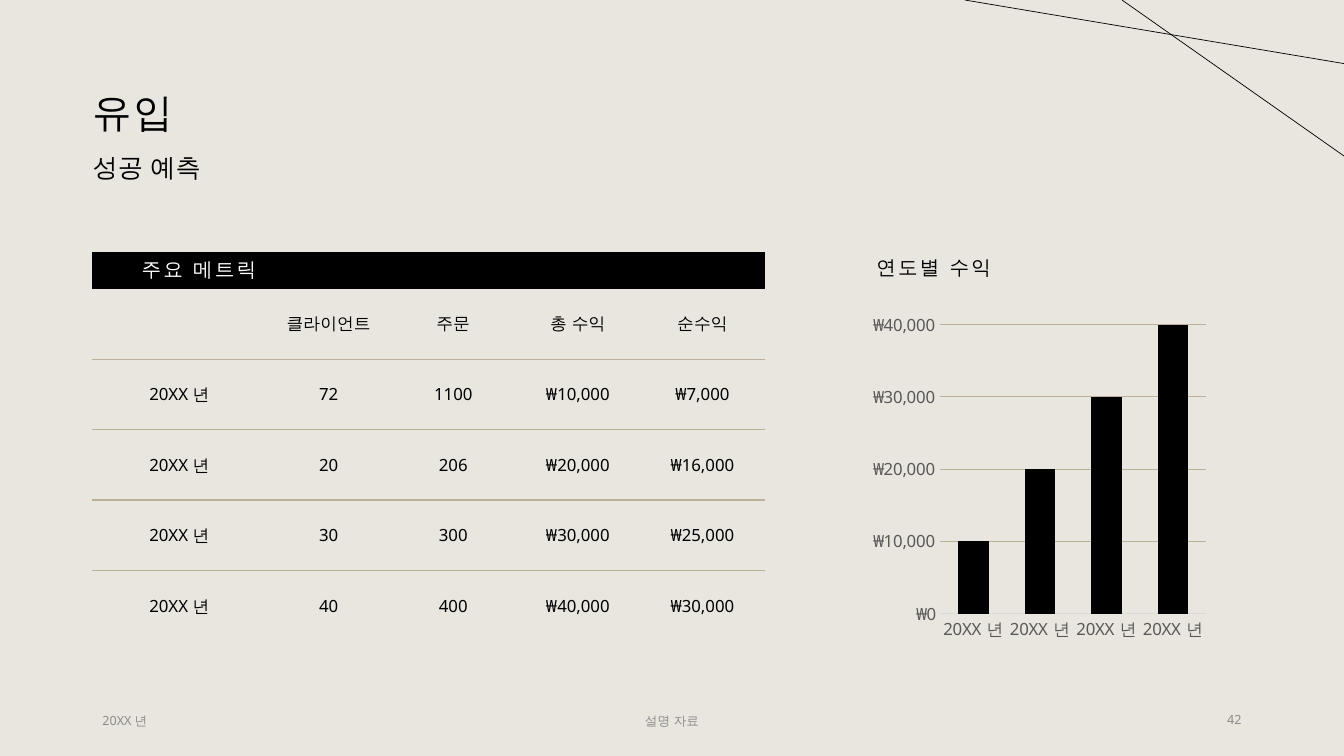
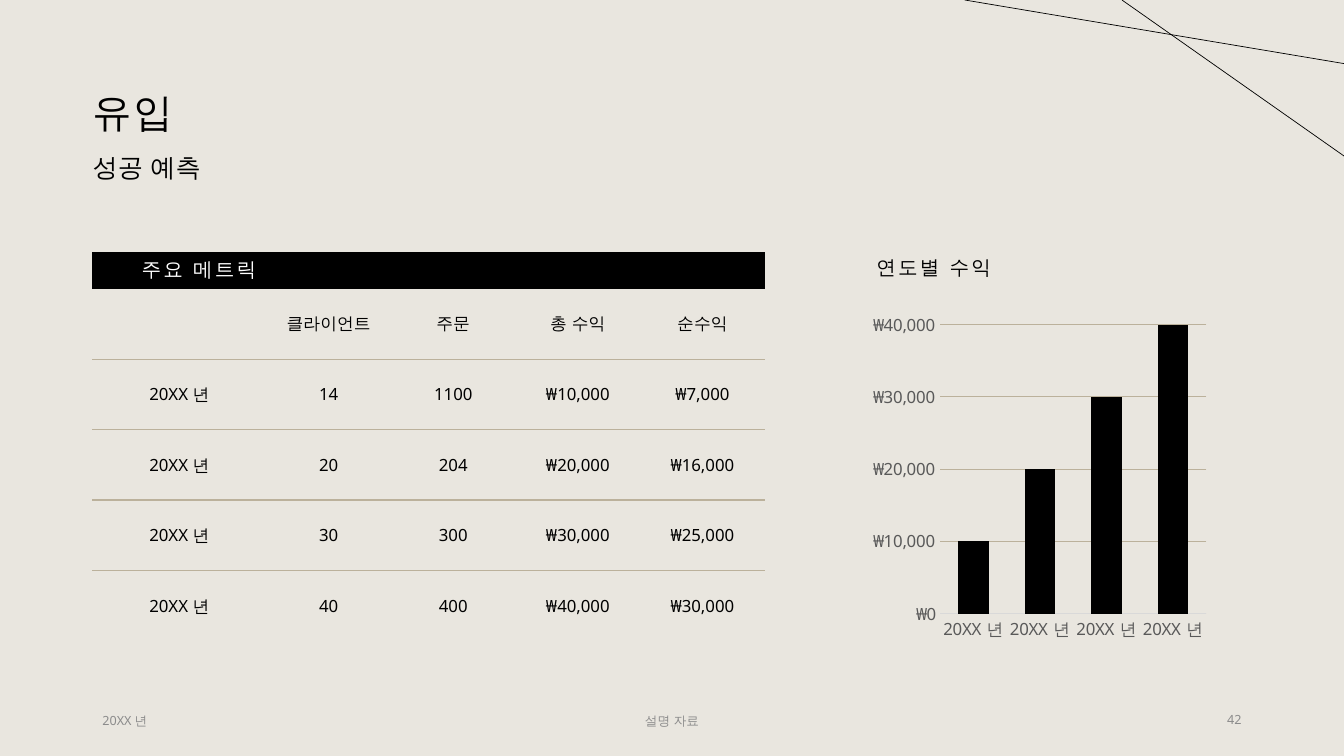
72: 72 -> 14
206: 206 -> 204
